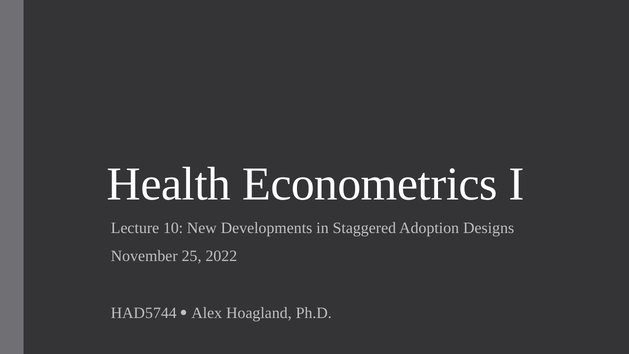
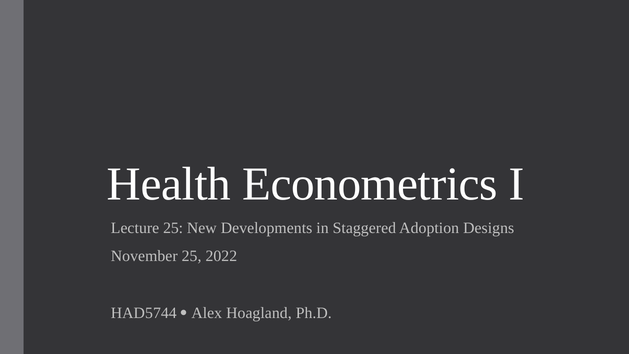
Lecture 10: 10 -> 25
